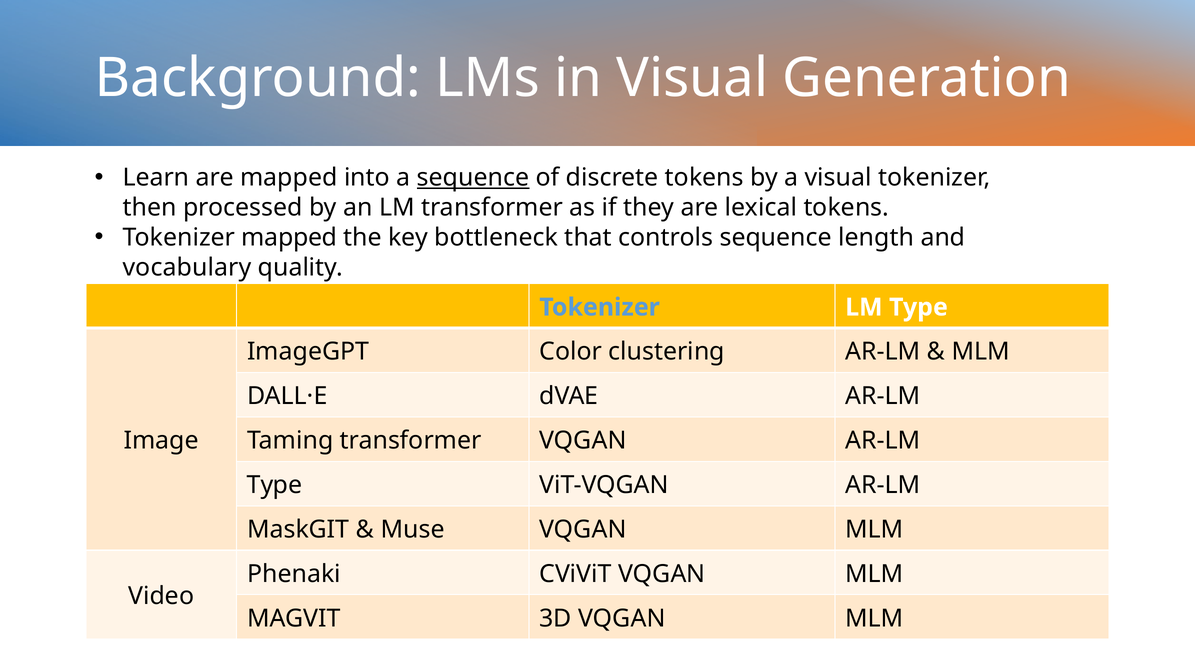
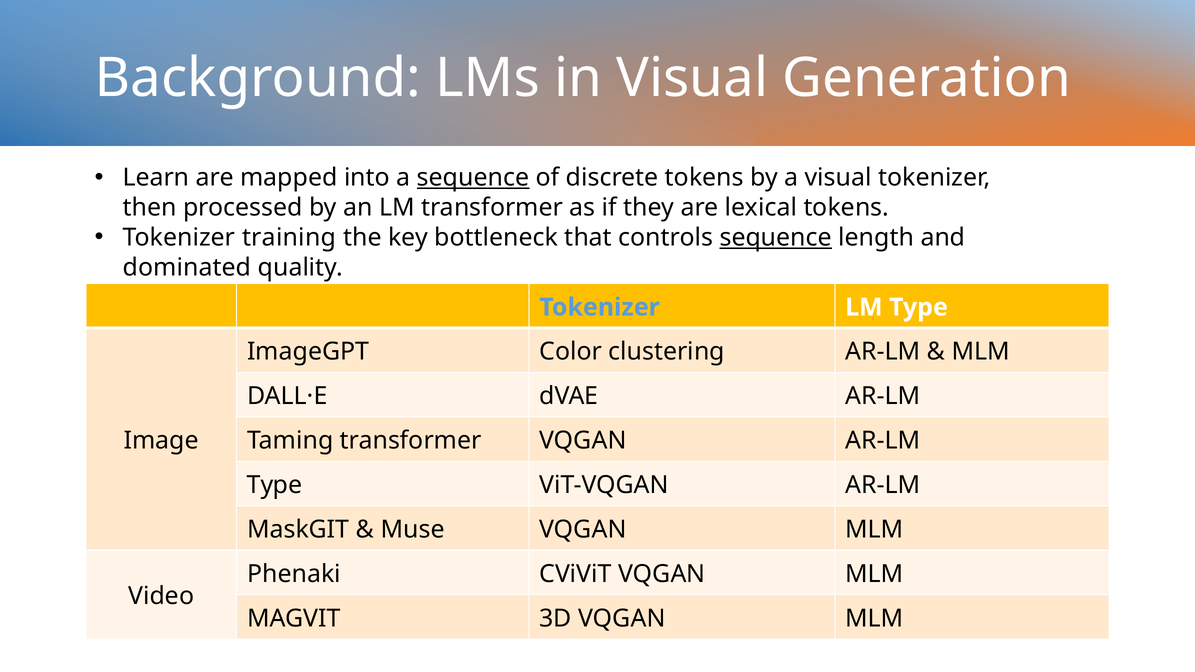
Tokenizer mapped: mapped -> training
sequence at (776, 238) underline: none -> present
vocabulary: vocabulary -> dominated
